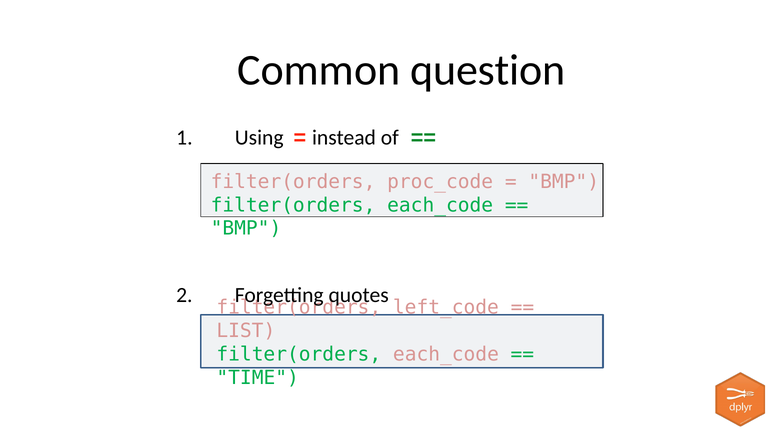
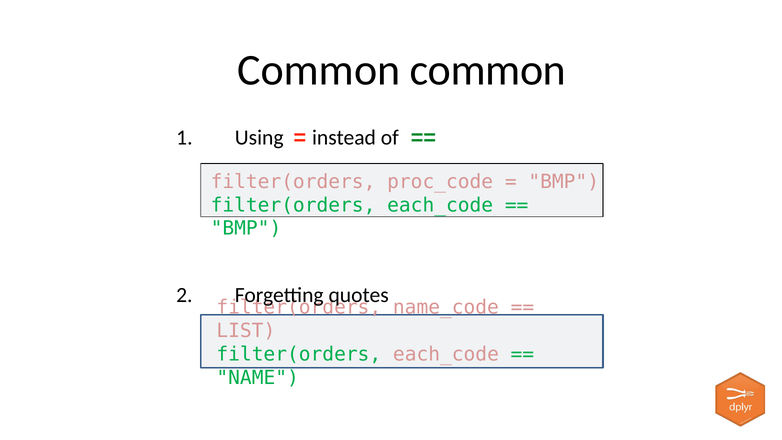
Common question: question -> common
left_code: left_code -> name_code
TIME: TIME -> NAME
